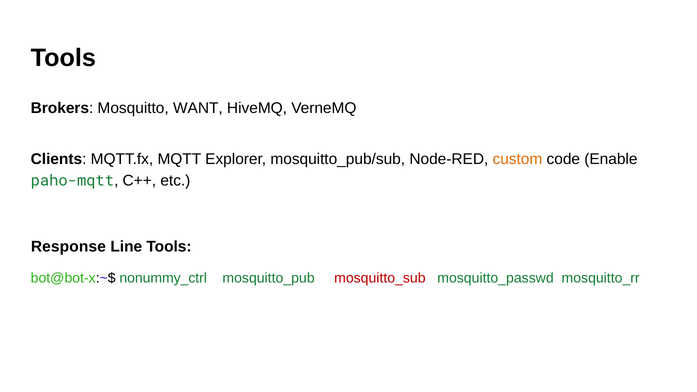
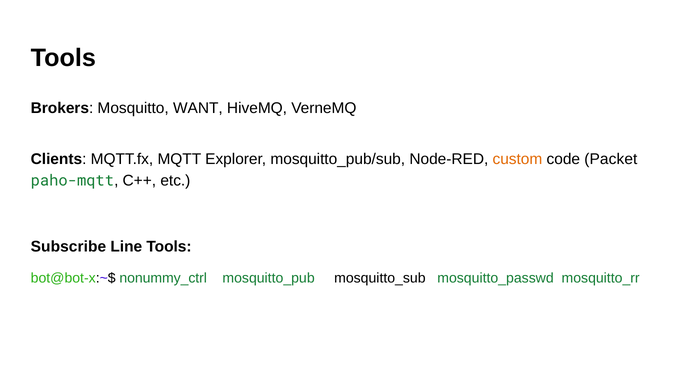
Enable: Enable -> Packet
Response: Response -> Subscribe
mosquitto_sub colour: red -> black
